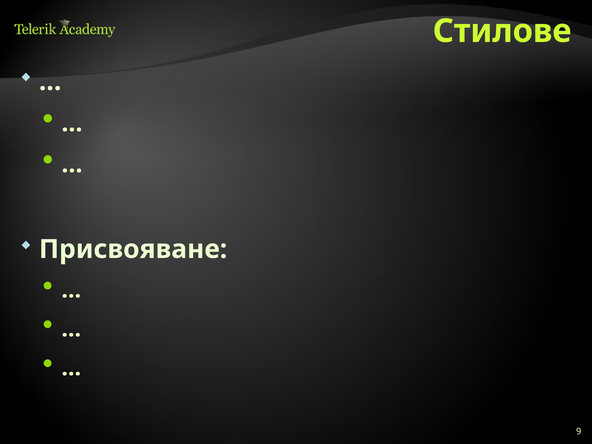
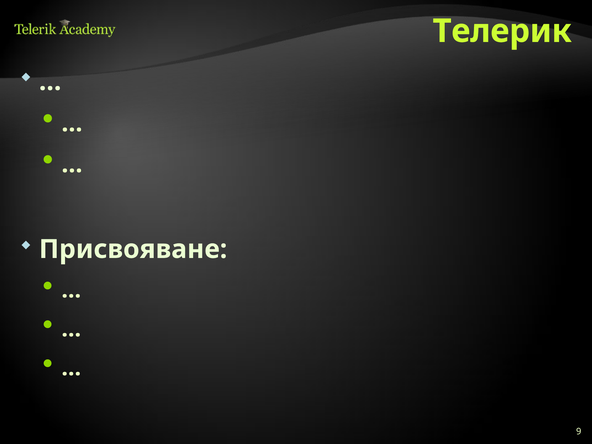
Стилове: Стилове -> Телерик
